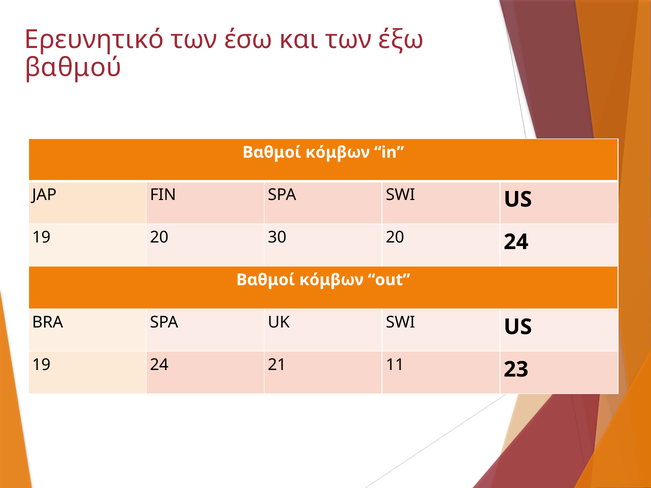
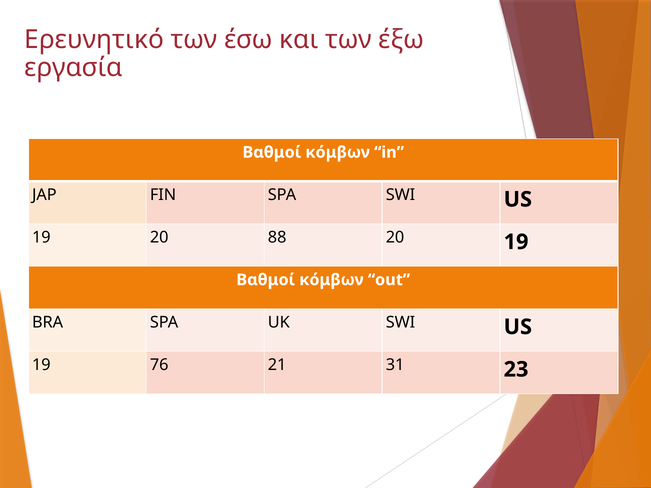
βαθμού: βαθμού -> εργασία
30: 30 -> 88
20 24: 24 -> 19
19 24: 24 -> 76
11: 11 -> 31
